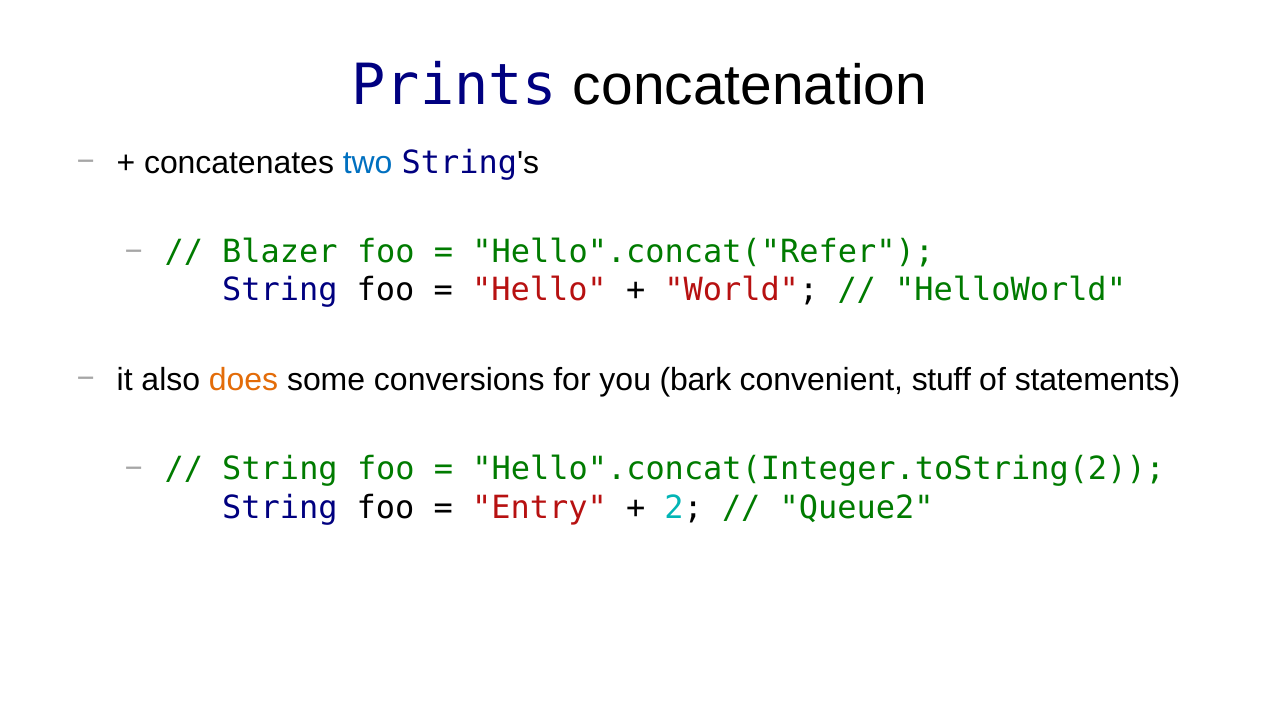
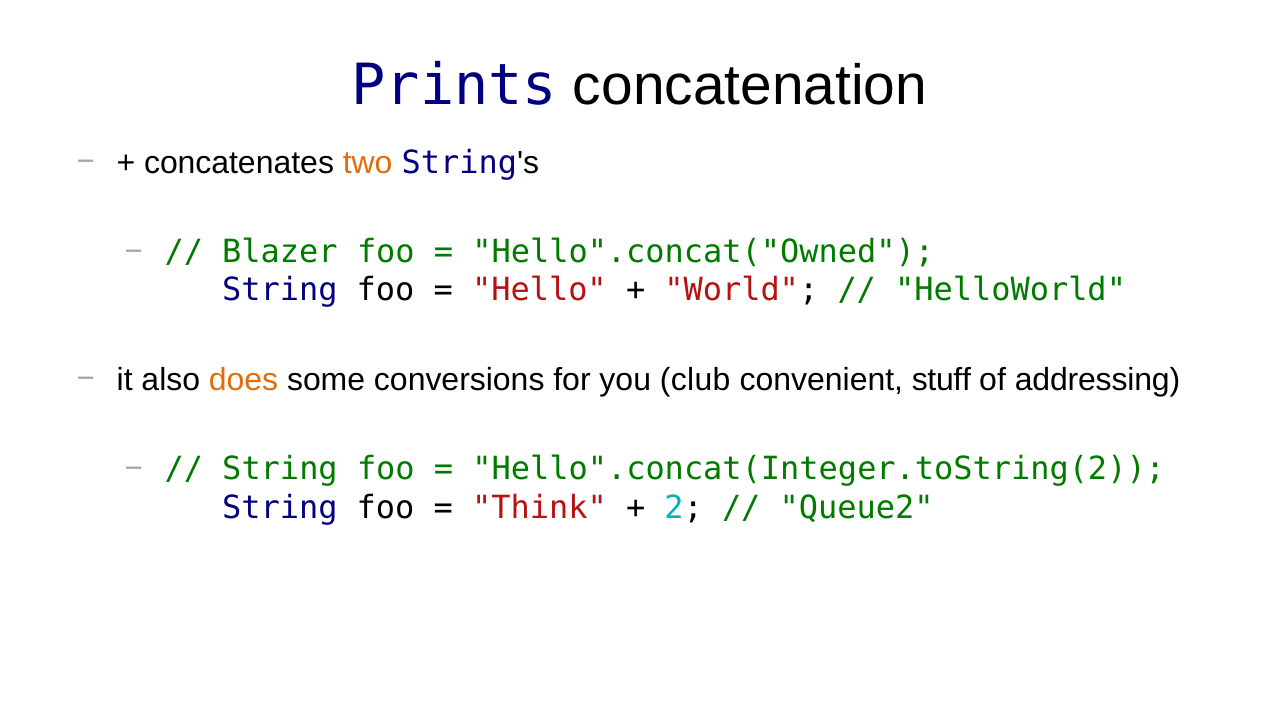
two colour: blue -> orange
Hello".concat("Refer: Hello".concat("Refer -> Hello".concat("Owned
bark: bark -> club
statements: statements -> addressing
Entry: Entry -> Think
